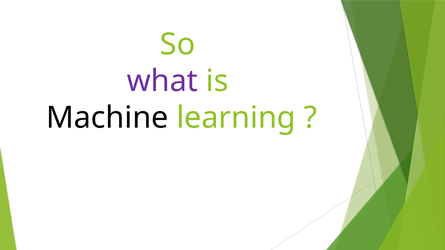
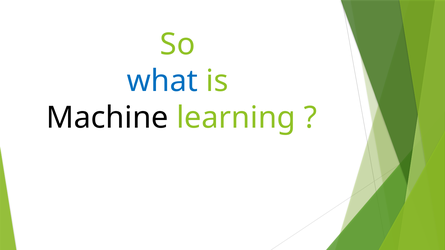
what colour: purple -> blue
